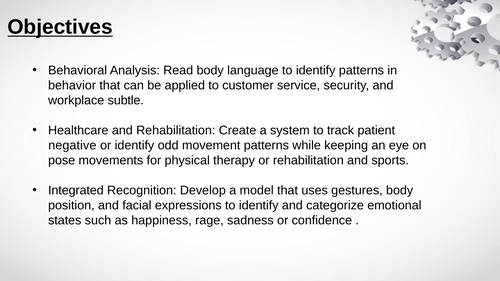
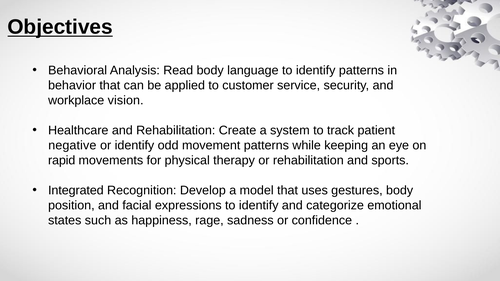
subtle: subtle -> vision
pose: pose -> rapid
